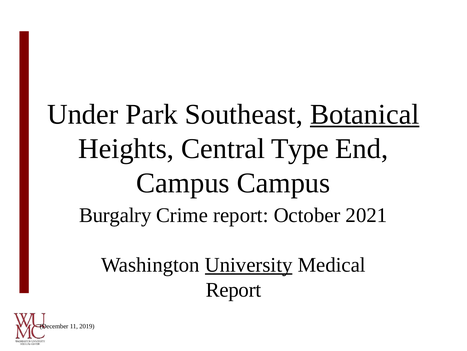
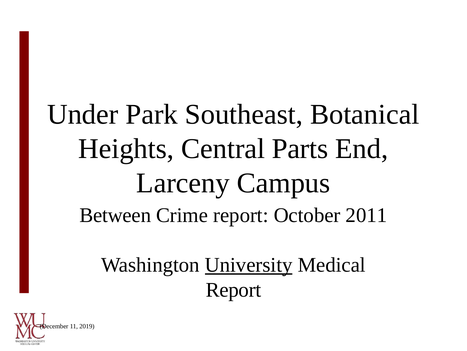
Botanical underline: present -> none
Type: Type -> Parts
Campus at (183, 183): Campus -> Larceny
Burgalry: Burgalry -> Between
2021: 2021 -> 2011
